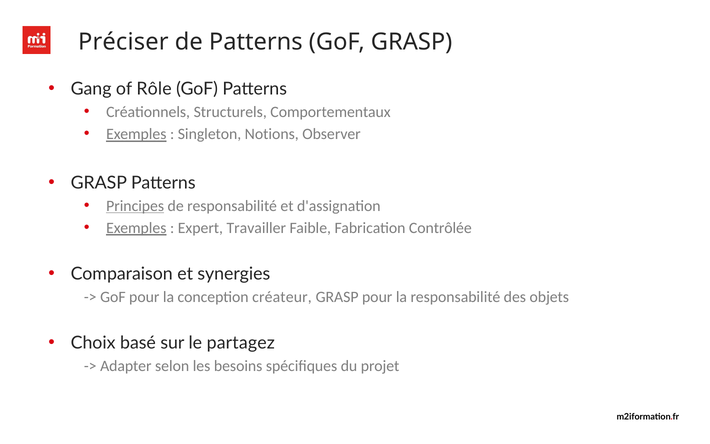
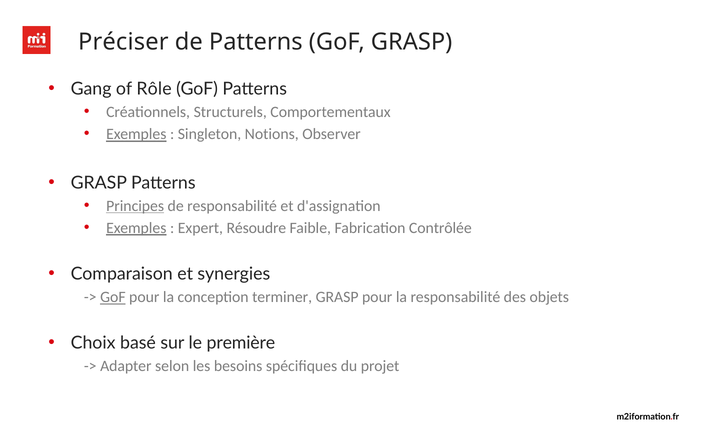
Travailler: Travailler -> Résoudre
GoF at (113, 297) underline: none -> present
créateur: créateur -> terminer
partagez: partagez -> première
